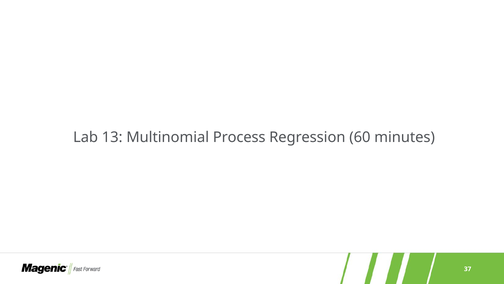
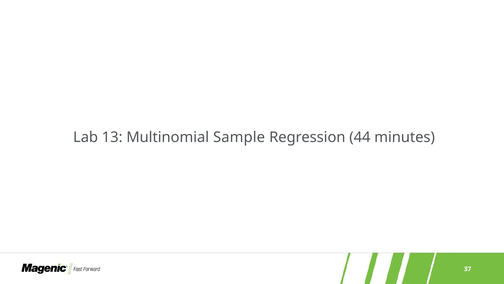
Process: Process -> Sample
60: 60 -> 44
